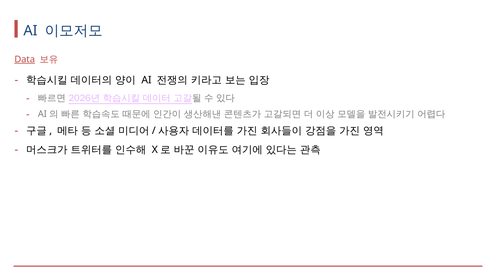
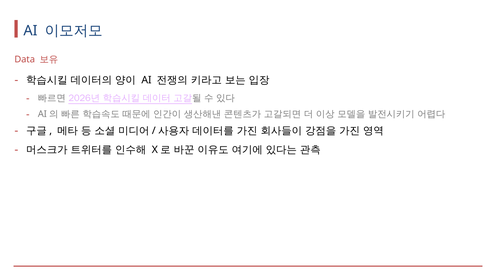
Data underline: present -> none
